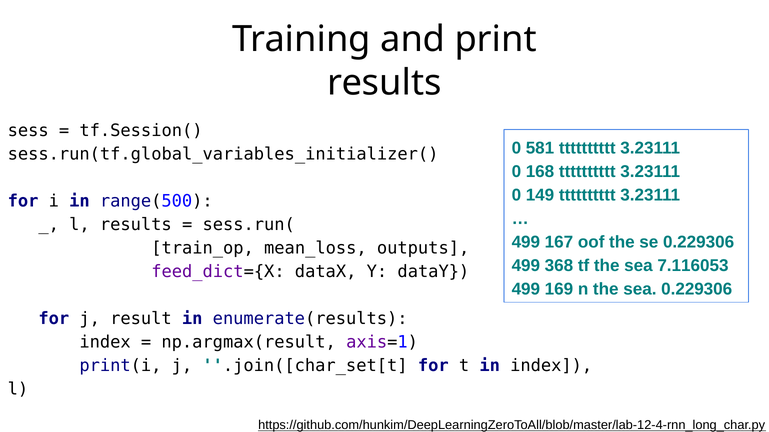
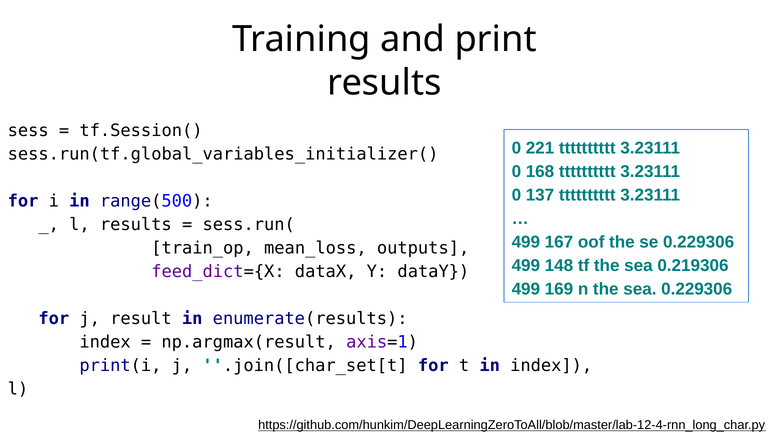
581: 581 -> 221
149: 149 -> 137
368: 368 -> 148
7.116053: 7.116053 -> 0.219306
